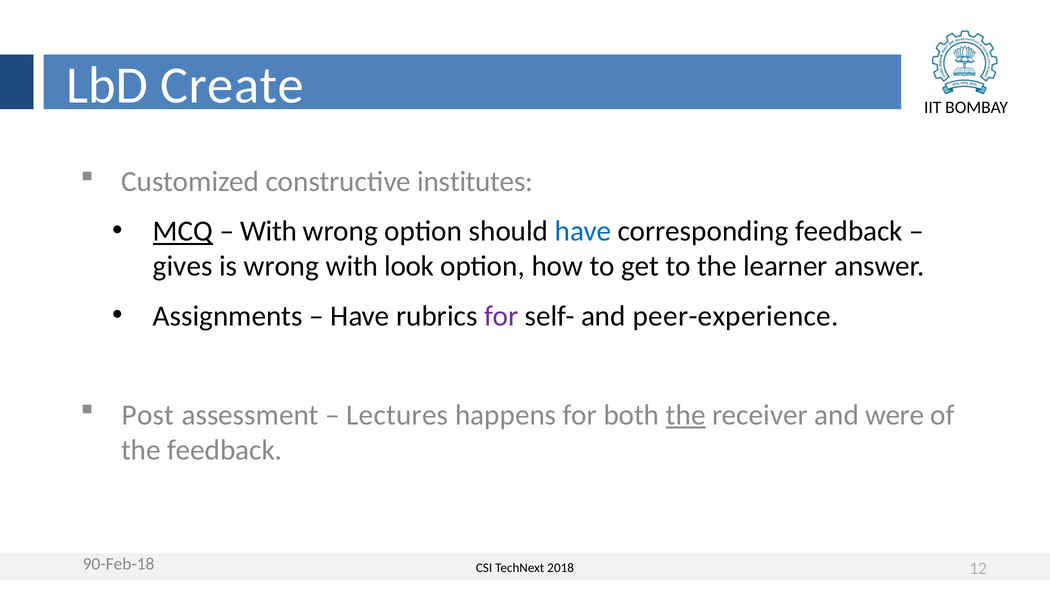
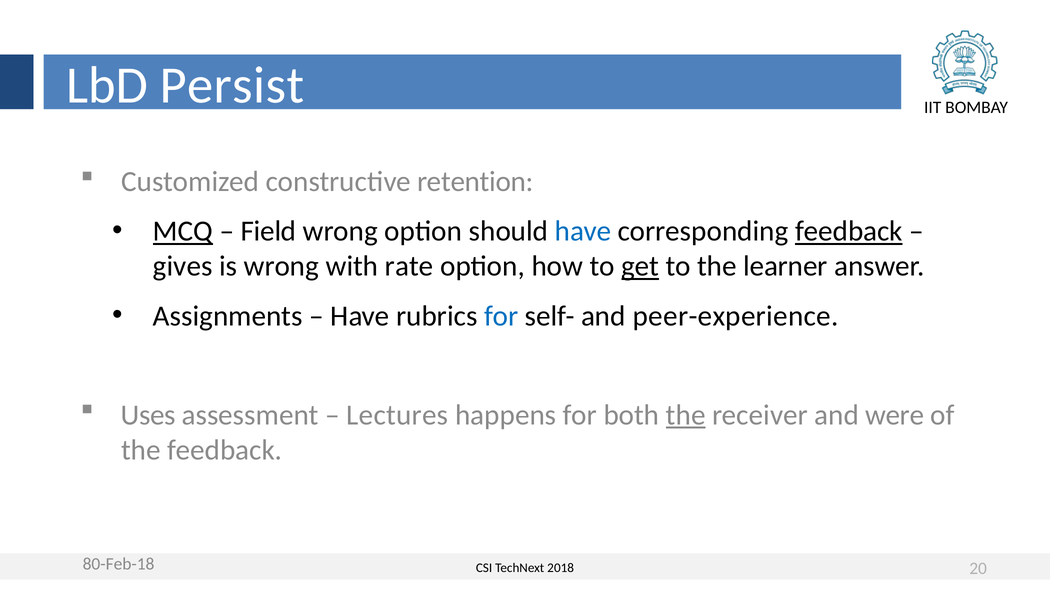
Create: Create -> Persist
institutes: institutes -> retention
With at (268, 232): With -> Field
feedback at (849, 232) underline: none -> present
look: look -> rate
get underline: none -> present
for at (501, 316) colour: purple -> blue
Post: Post -> Uses
90-Feb-18: 90-Feb-18 -> 80-Feb-18
12: 12 -> 20
